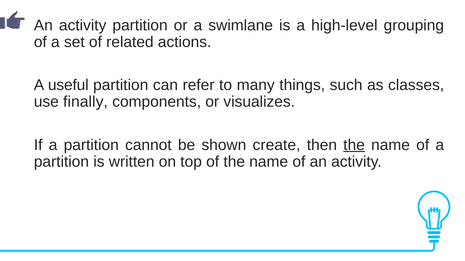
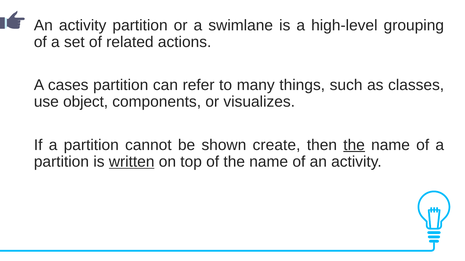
useful: useful -> cases
finally: finally -> object
written underline: none -> present
